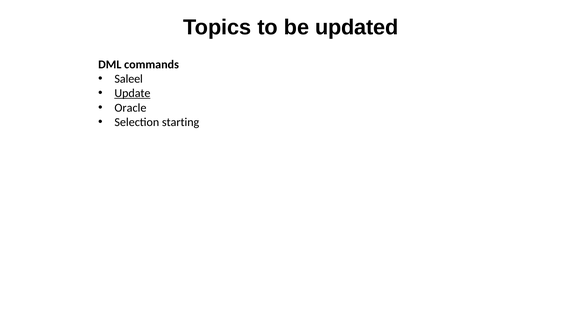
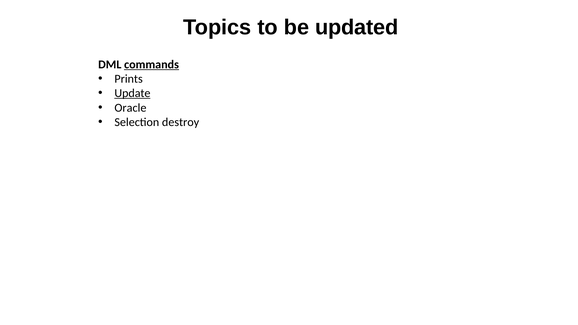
commands underline: none -> present
Saleel: Saleel -> Prints
starting: starting -> destroy
